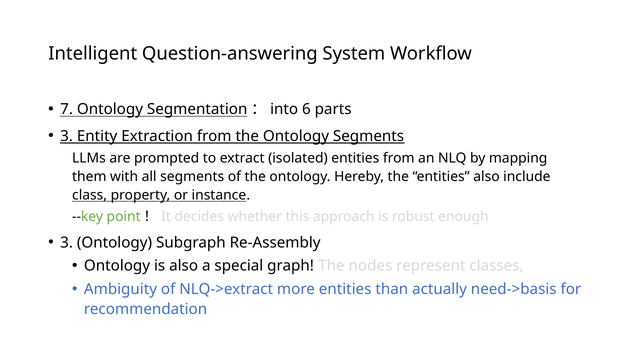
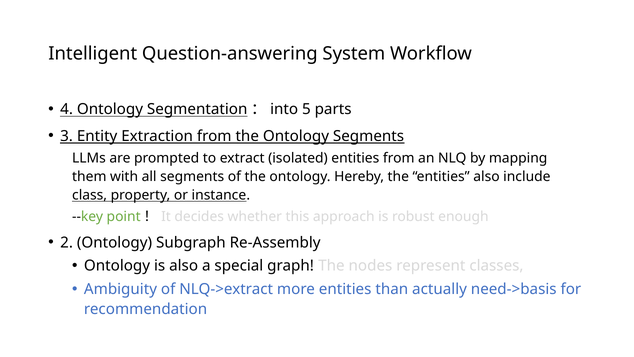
7: 7 -> 4
6: 6 -> 5
3 at (67, 242): 3 -> 2
